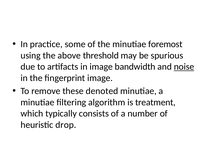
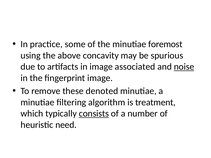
threshold: threshold -> concavity
bandwidth: bandwidth -> associated
consists underline: none -> present
drop: drop -> need
